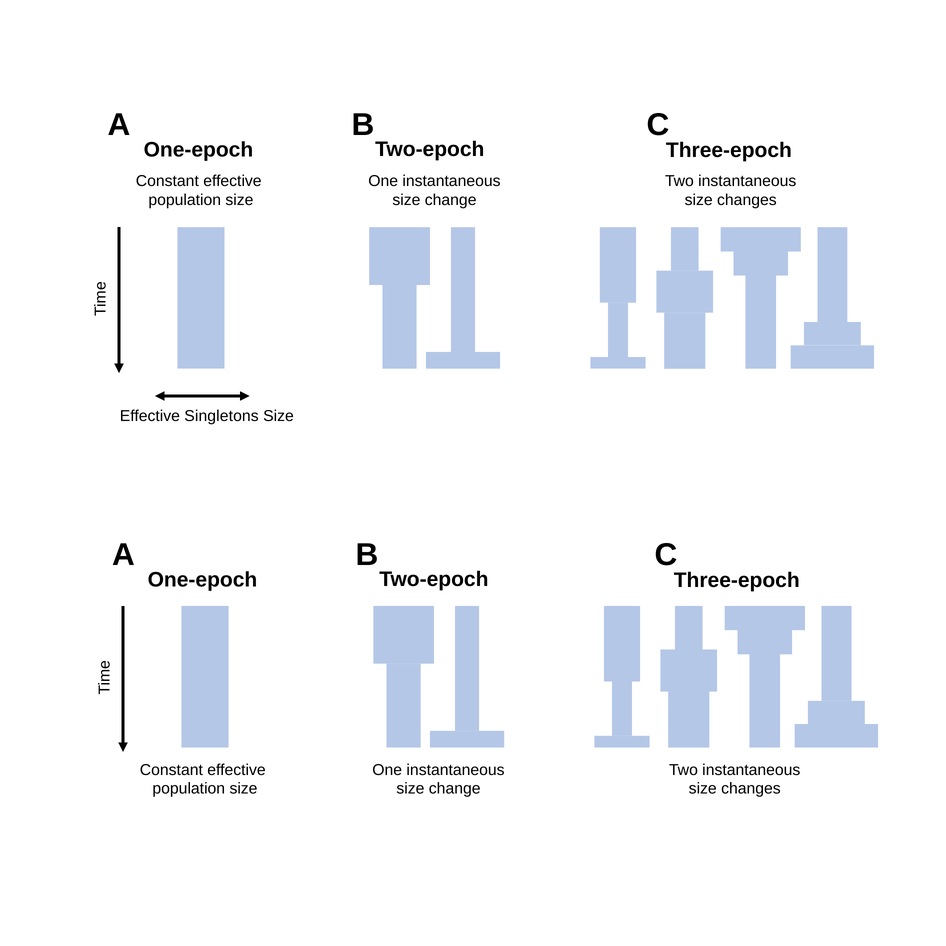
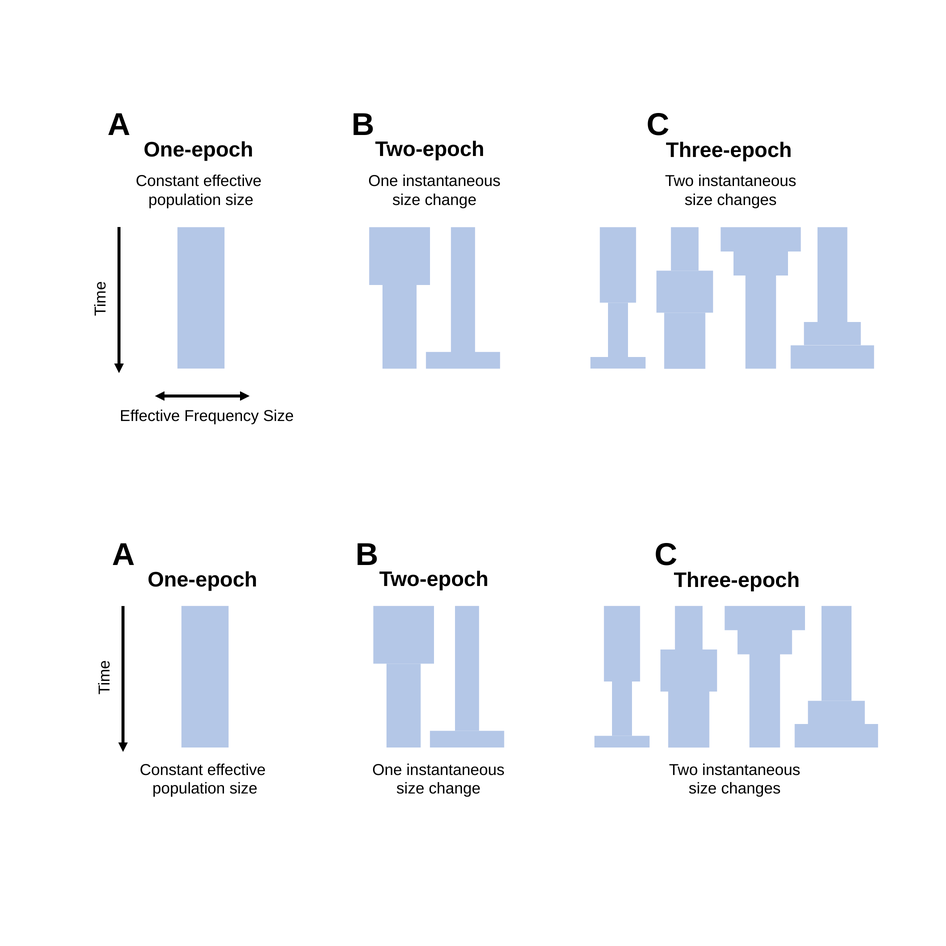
Singletons: Singletons -> Frequency
